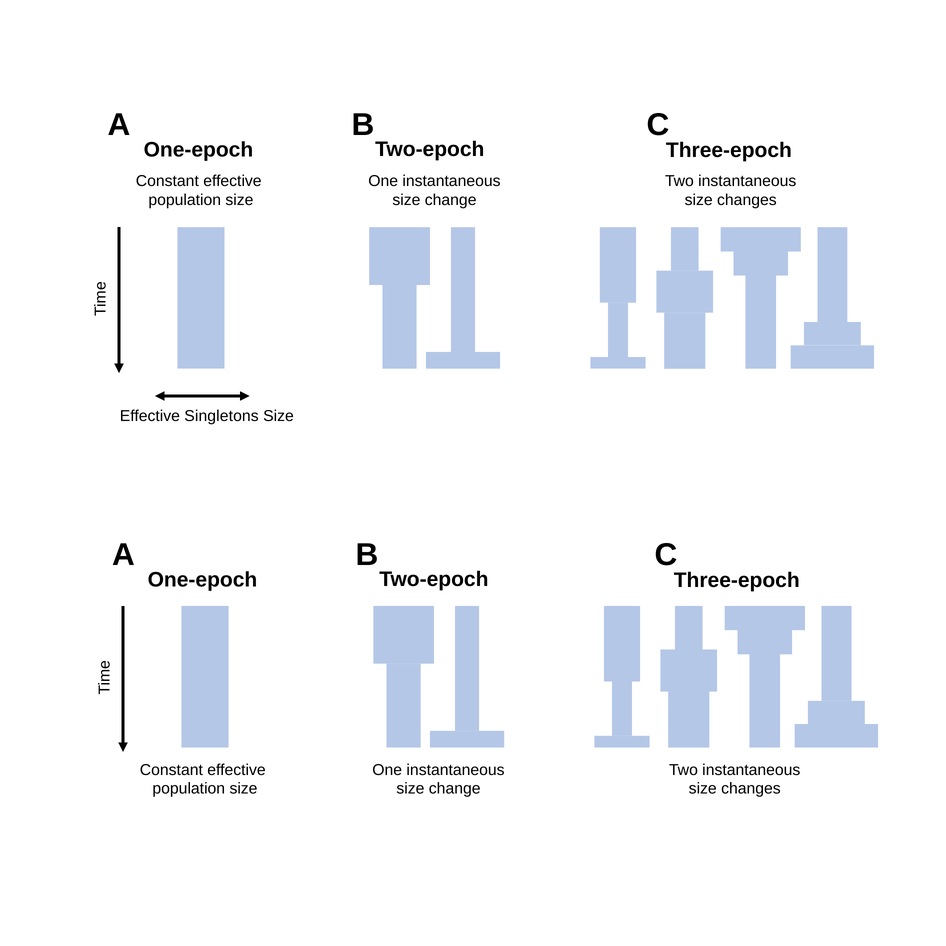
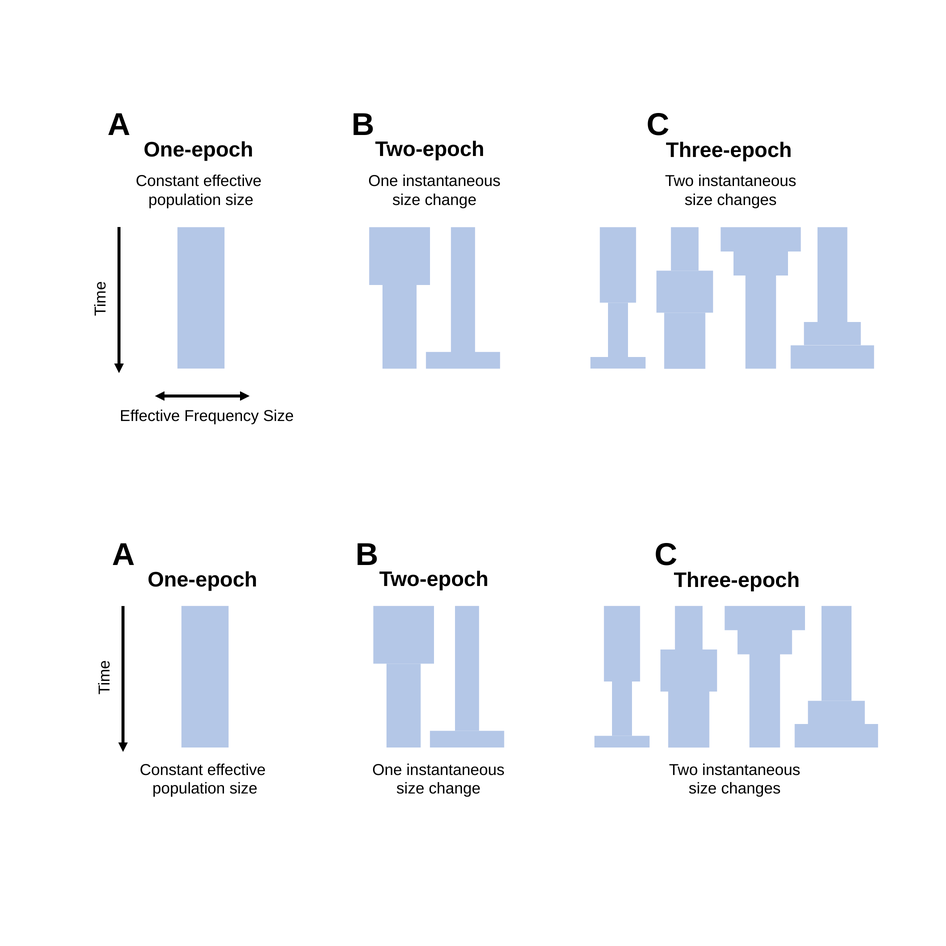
Singletons: Singletons -> Frequency
